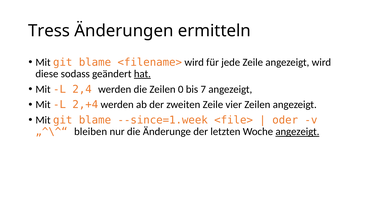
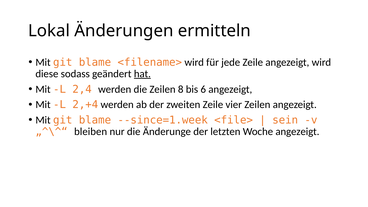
Tress: Tress -> Lokal
0: 0 -> 8
7: 7 -> 6
oder: oder -> sein
angezeigt at (297, 132) underline: present -> none
